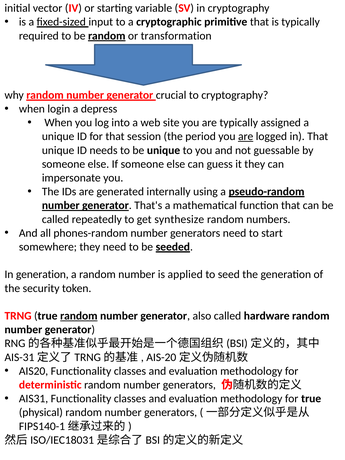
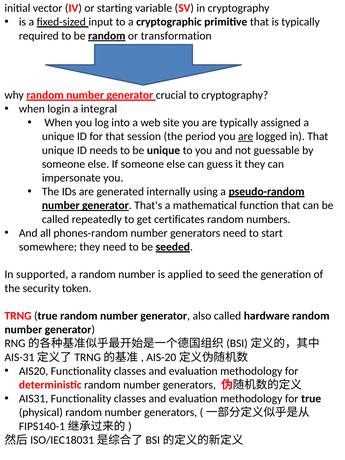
depress: depress -> integral
synthesize: synthesize -> certificates
In generation: generation -> supported
random at (79, 316) underline: present -> none
